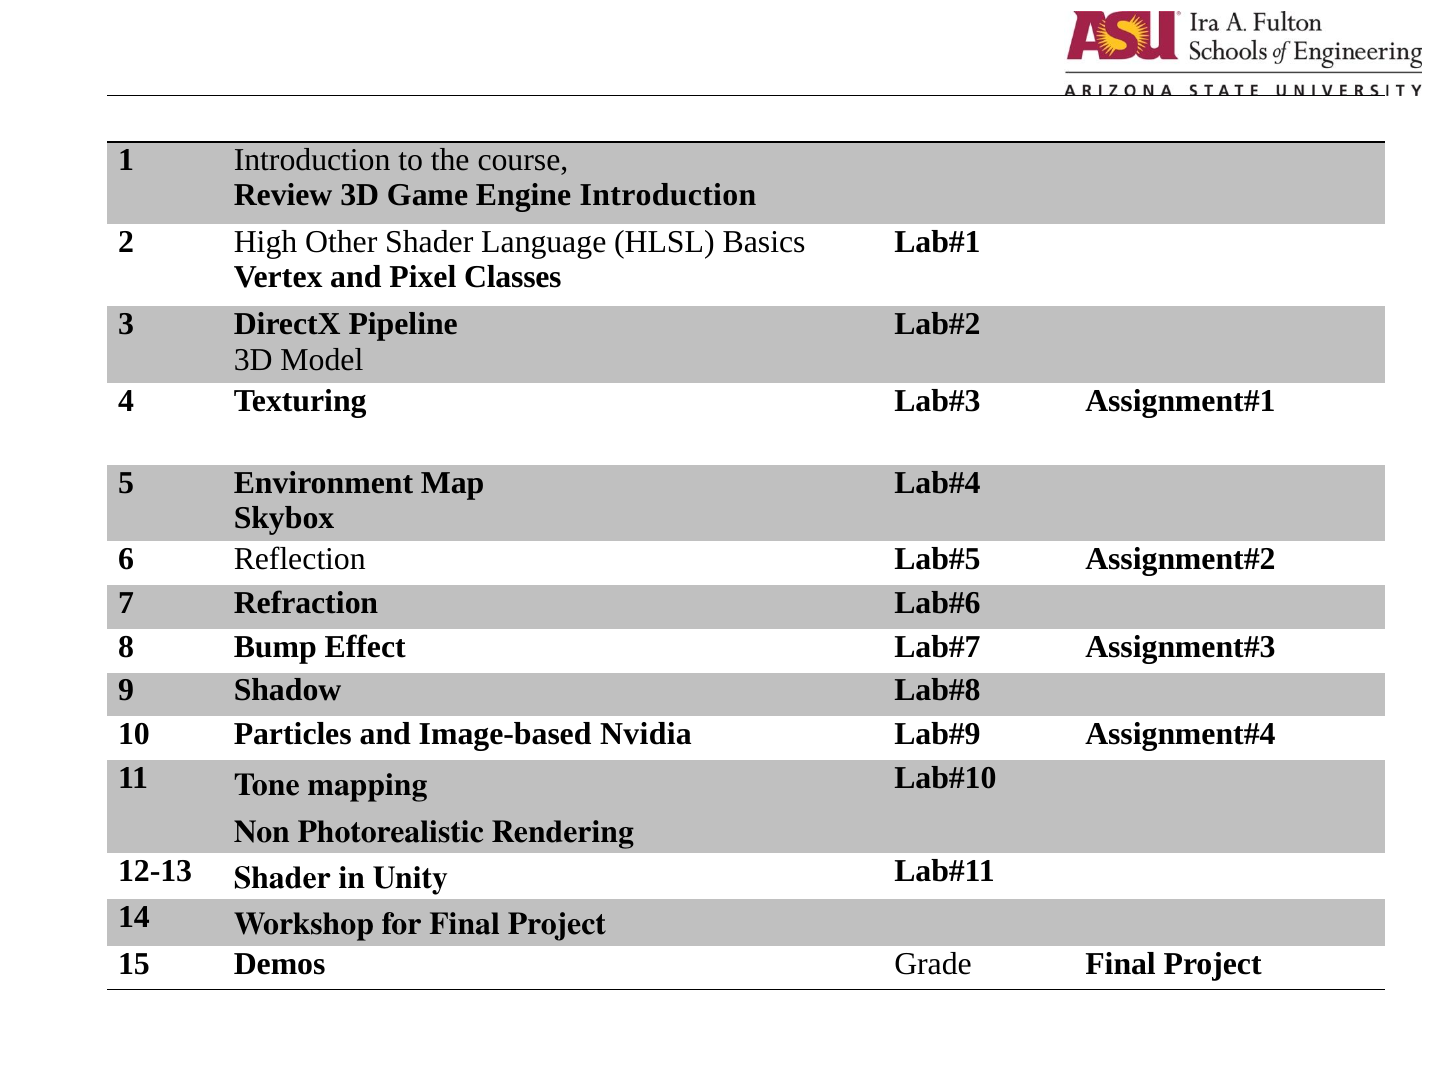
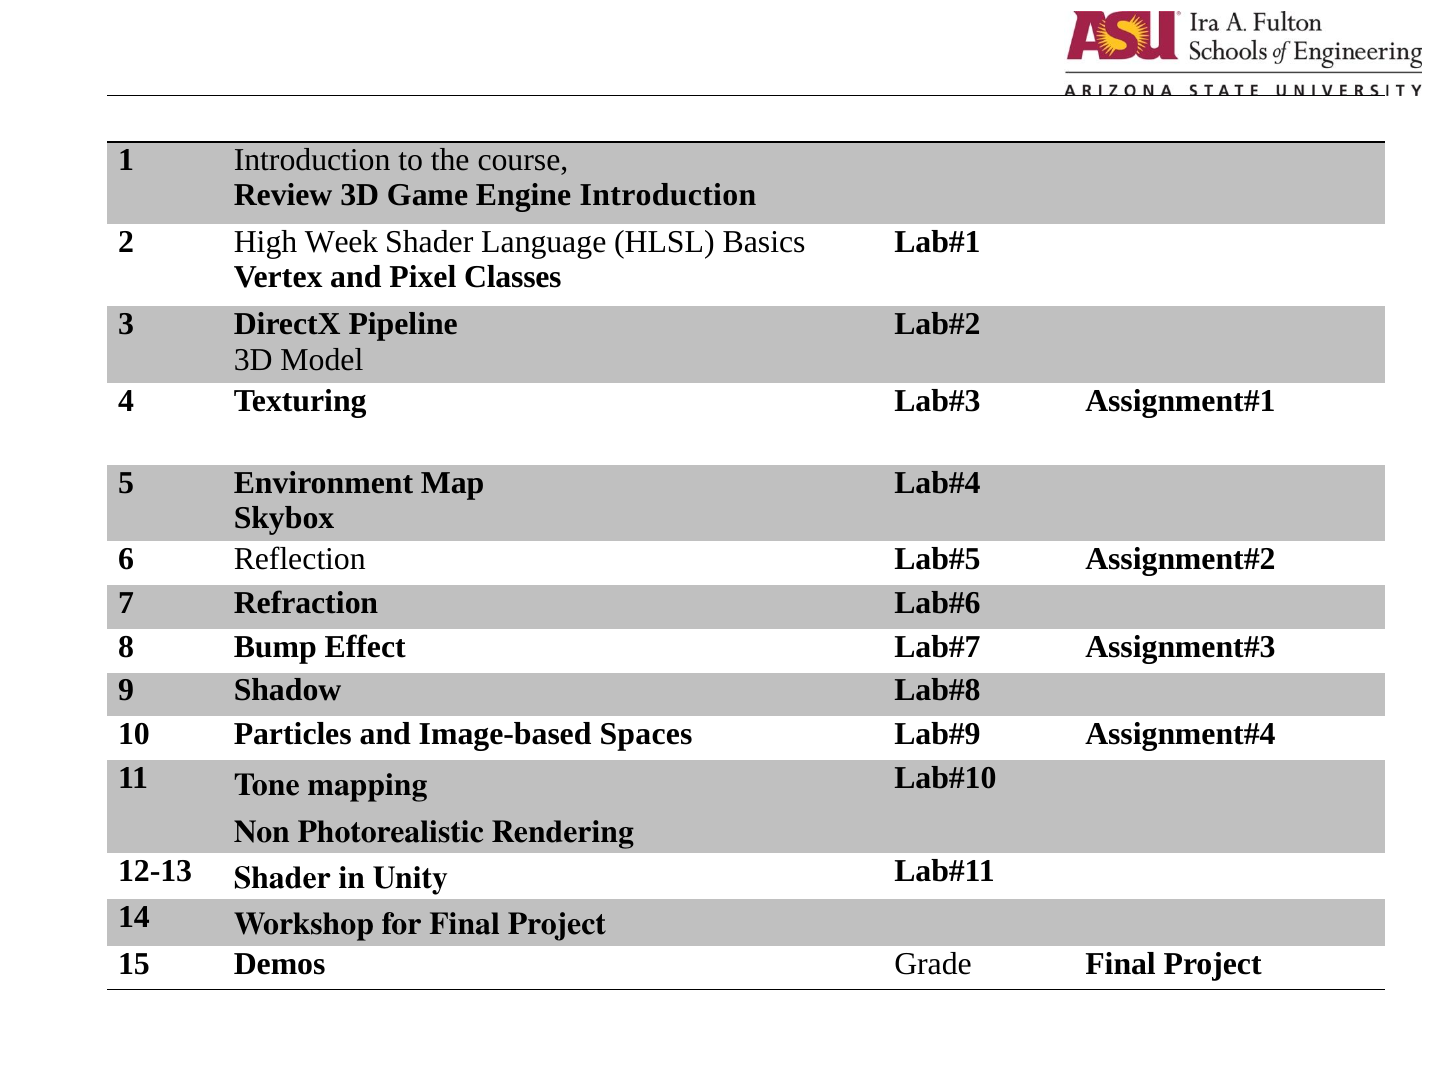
Other: Other -> Week
Nvidia: Nvidia -> Spaces
